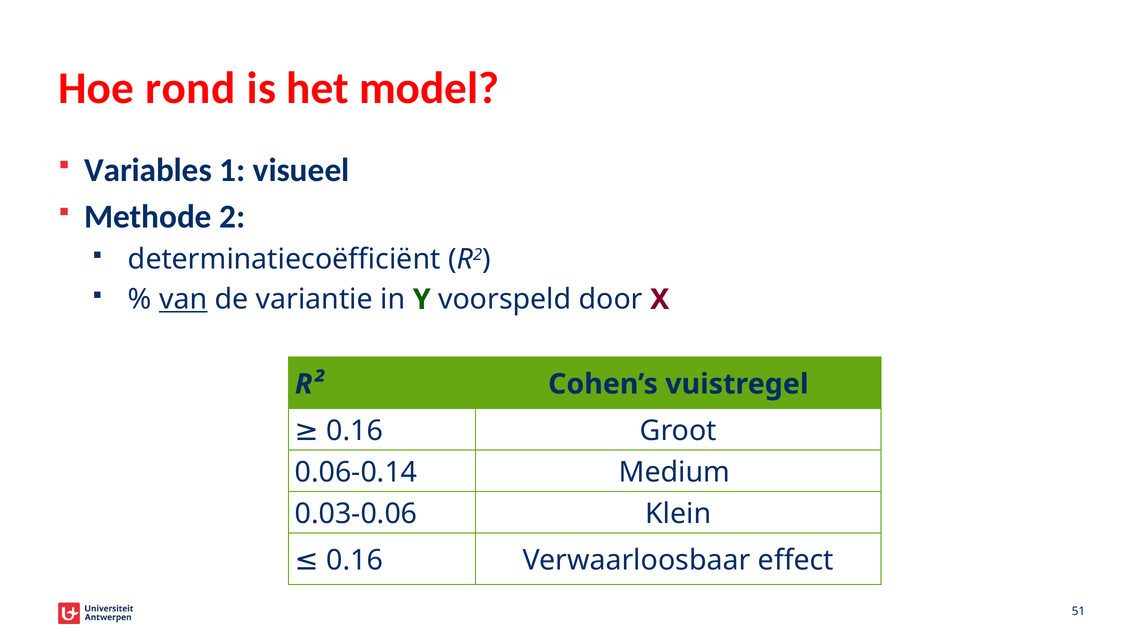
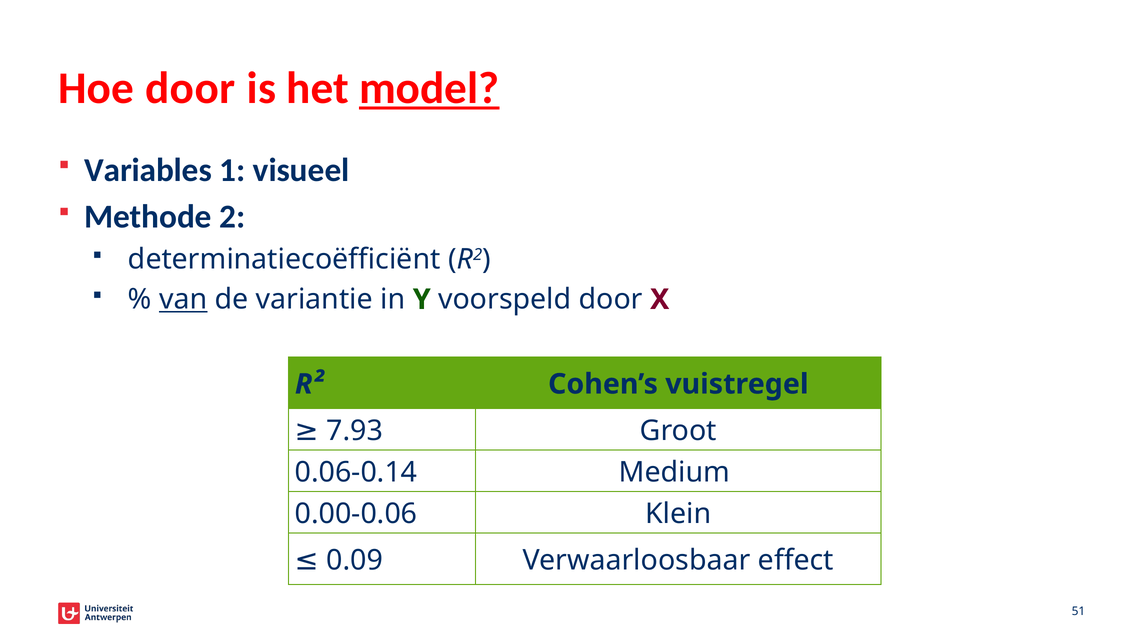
Hoe rond: rond -> door
model underline: none -> present
0.16 at (355, 431): 0.16 -> 7.93
0.03-0.06: 0.03-0.06 -> 0.00-0.06
0.16 at (355, 560): 0.16 -> 0.09
